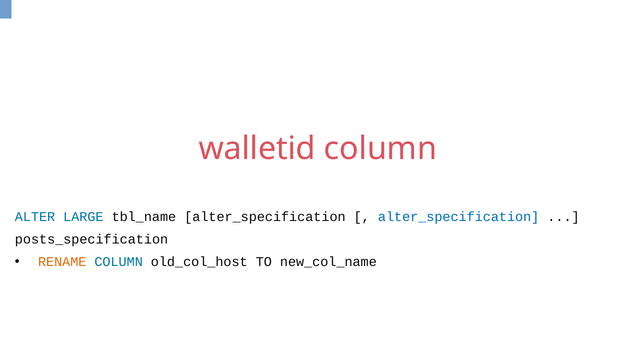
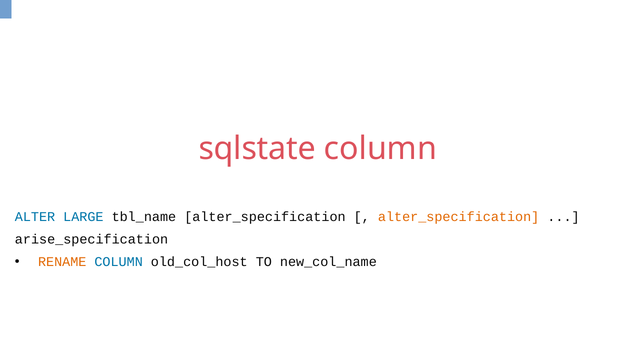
walletid: walletid -> sqlstate
alter_specification at (459, 217) colour: blue -> orange
posts_specification: posts_specification -> arise_specification
